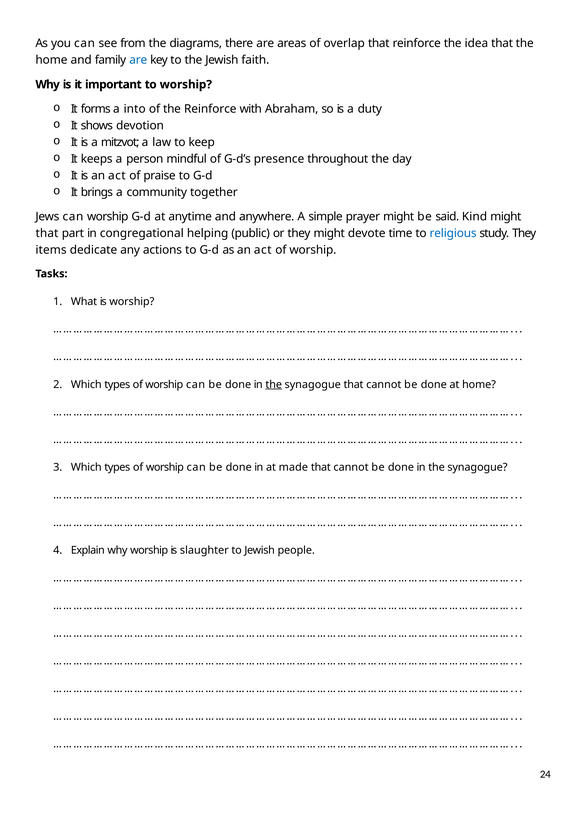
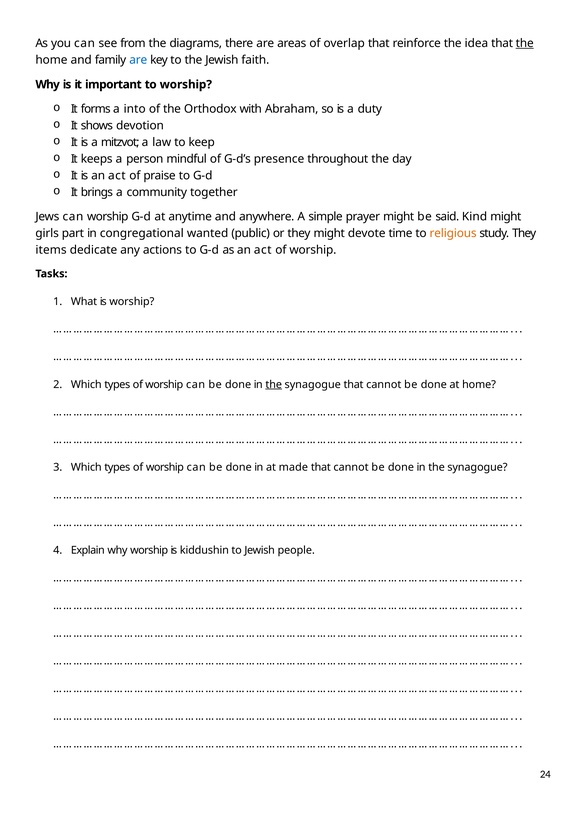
the at (525, 43) underline: none -> present
the Reinforce: Reinforce -> Orthodox
that at (47, 233): that -> girls
helping: helping -> wanted
religious colour: blue -> orange
slaughter: slaughter -> kiddushin
